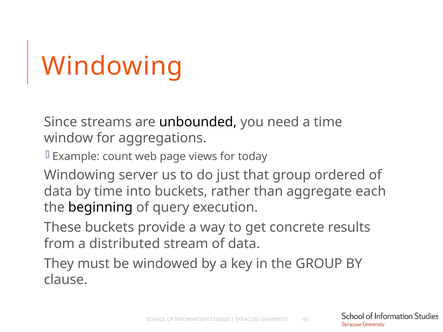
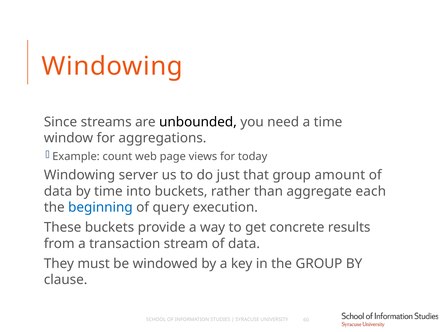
ordered: ordered -> amount
beginning colour: black -> blue
distributed: distributed -> transaction
